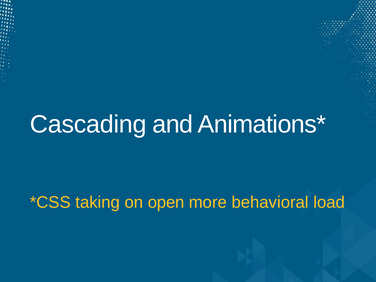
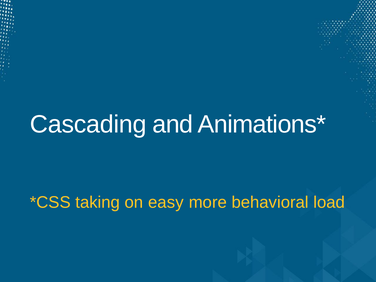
open: open -> easy
